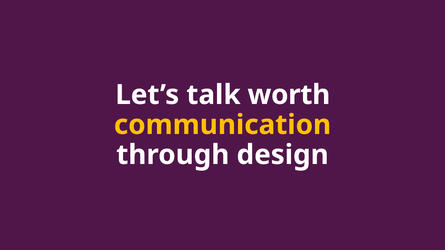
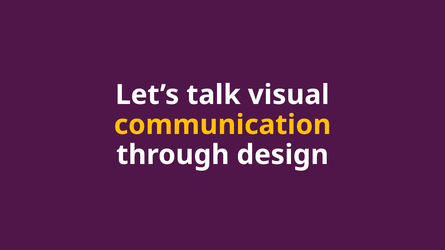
worth: worth -> visual
